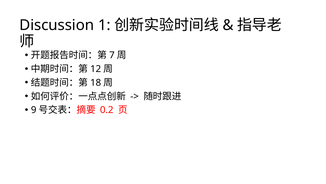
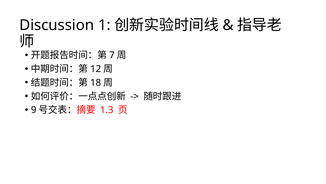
0.2: 0.2 -> 1.3
